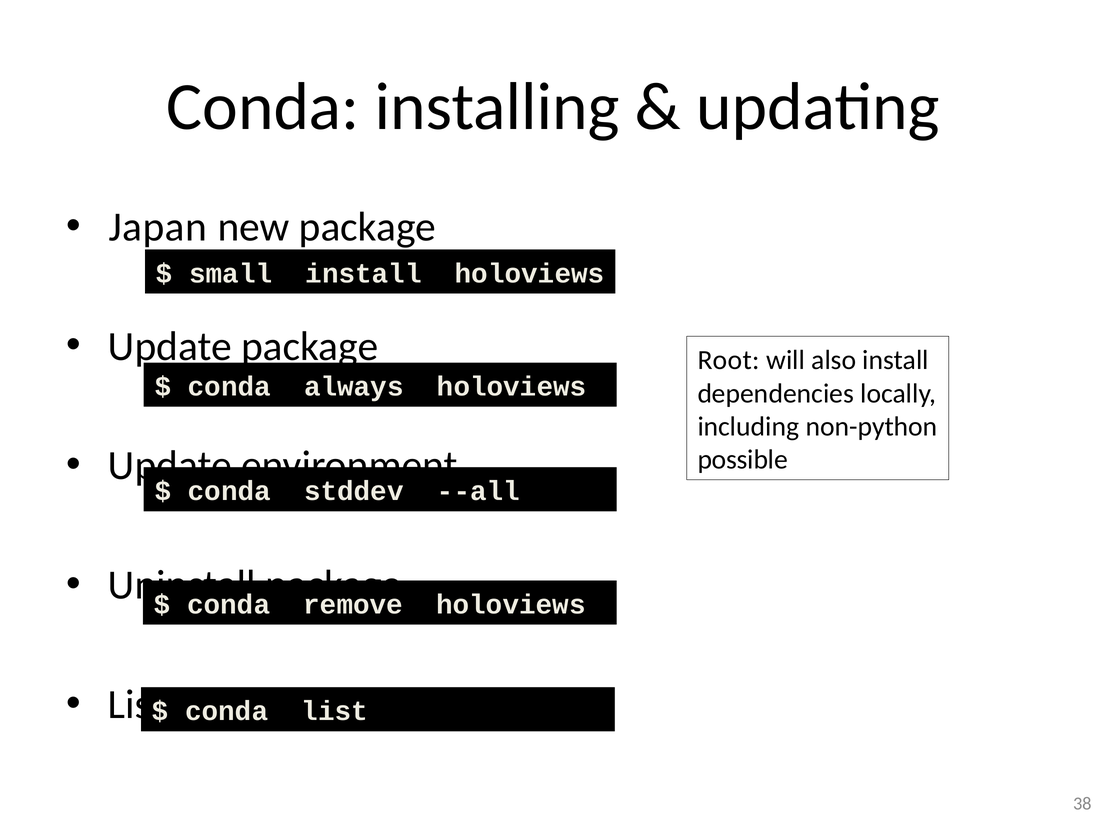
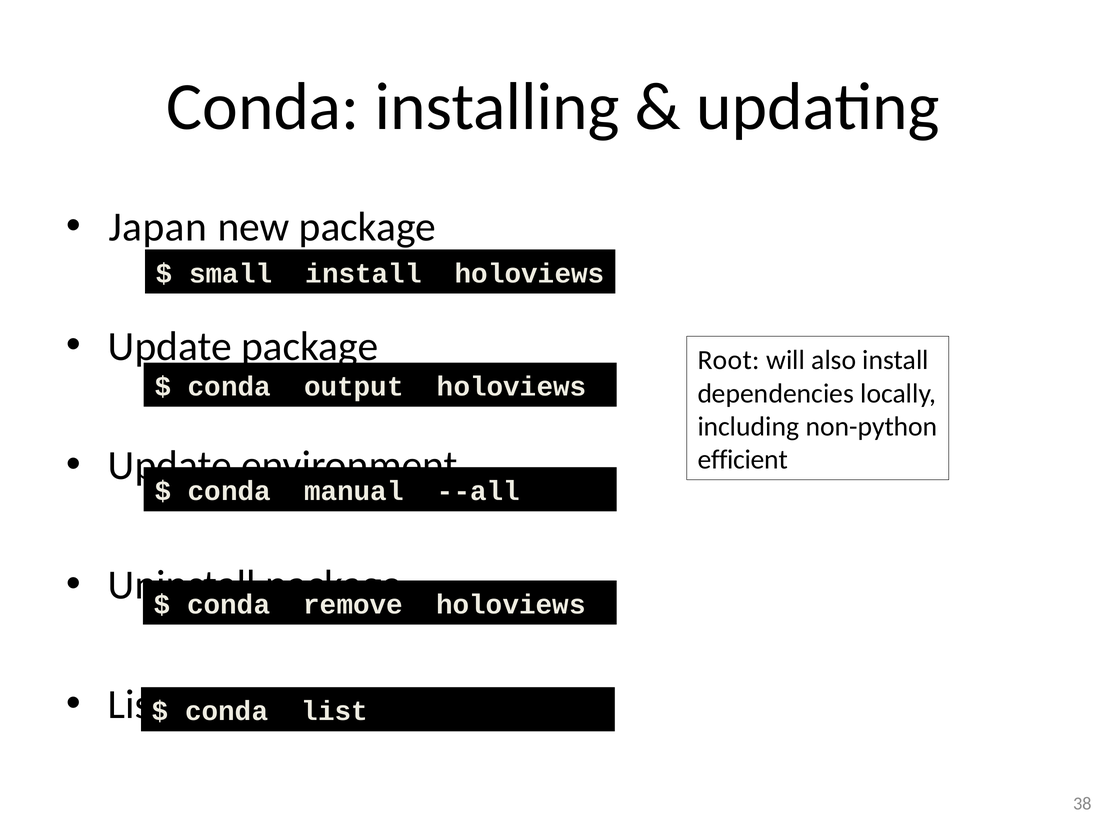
always: always -> output
possible: possible -> efficient
stddev: stddev -> manual
